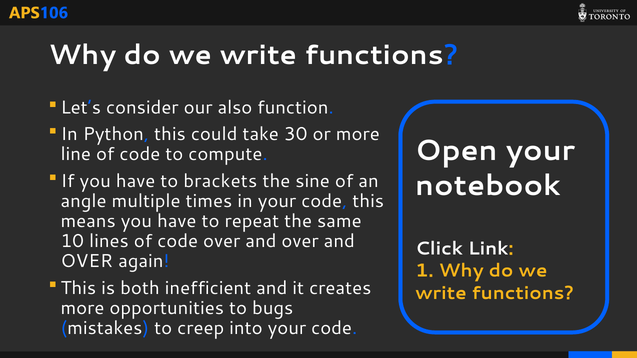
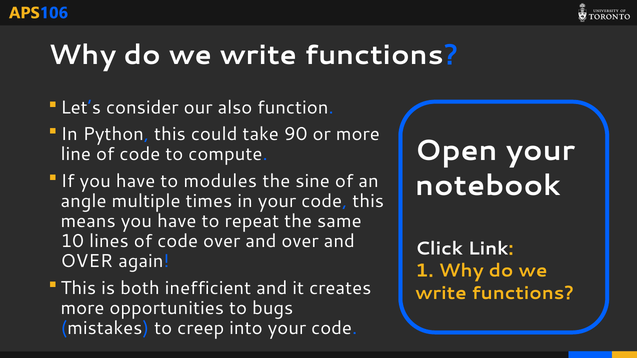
30: 30 -> 90
brackets: brackets -> modules
